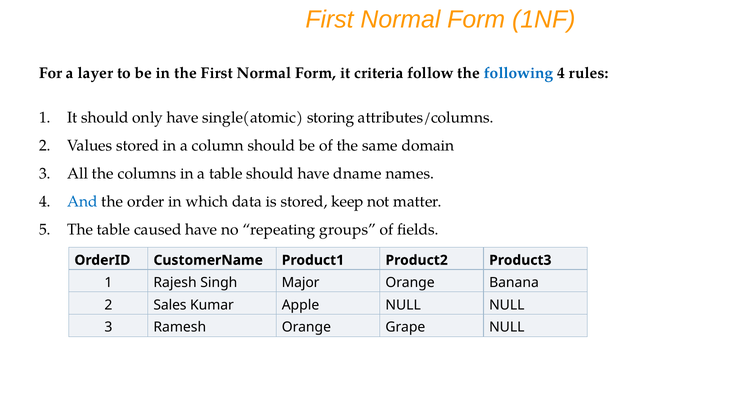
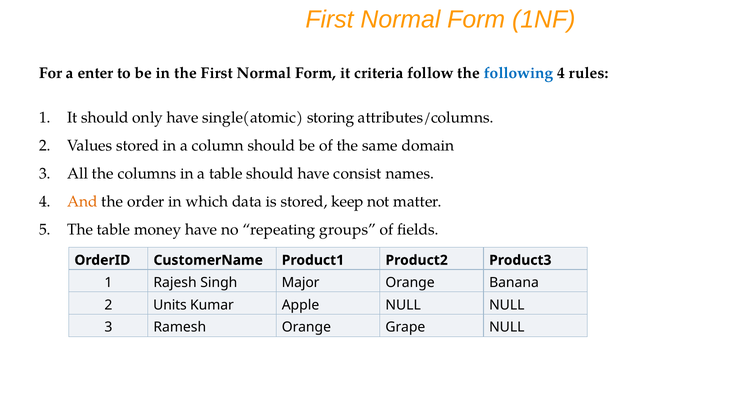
layer: layer -> enter
dname: dname -> consist
And colour: blue -> orange
caused: caused -> money
Sales: Sales -> Units
